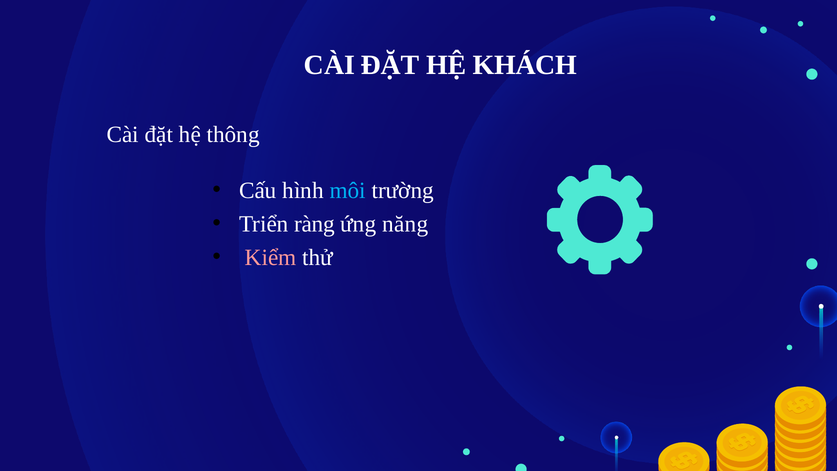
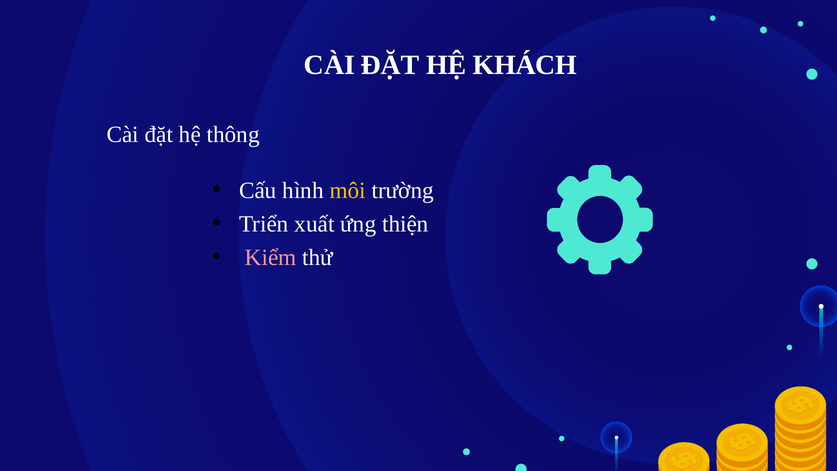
môi colour: light blue -> yellow
ràng: ràng -> xuất
năng: năng -> thiện
